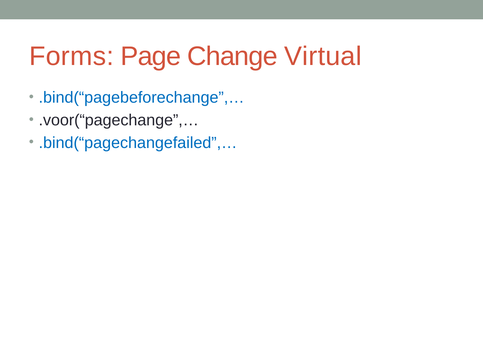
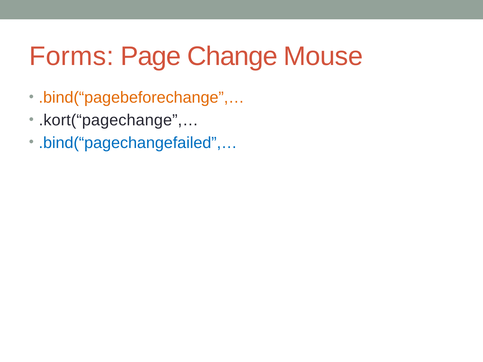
Virtual: Virtual -> Mouse
.bind(“pagebeforechange”,… colour: blue -> orange
.voor(“pagechange”,…: .voor(“pagechange”,… -> .kort(“pagechange”,…
